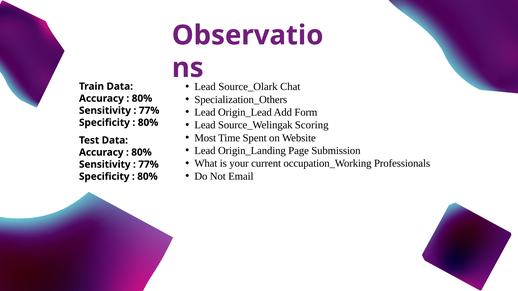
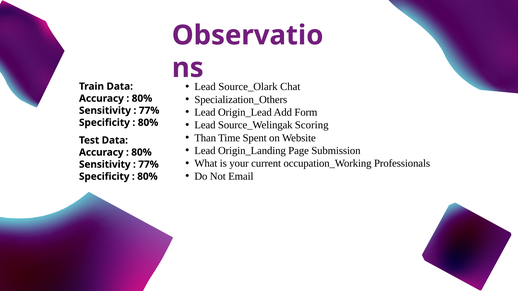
Most: Most -> Than
